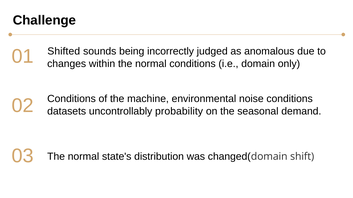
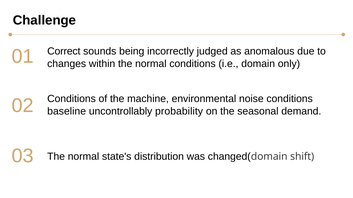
Shifted: Shifted -> Correct
datasets: datasets -> baseline
